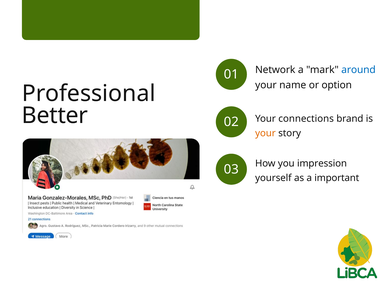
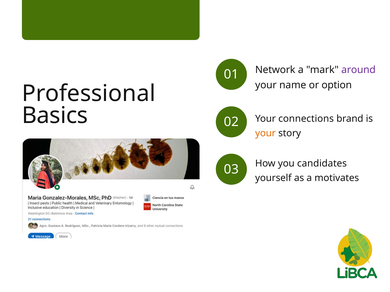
around colour: blue -> purple
Better: Better -> Basics
impression: impression -> candidates
important: important -> motivates
